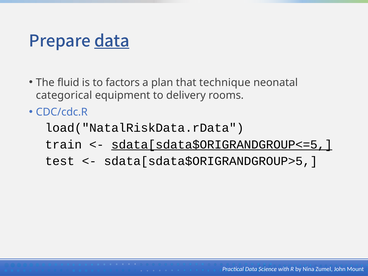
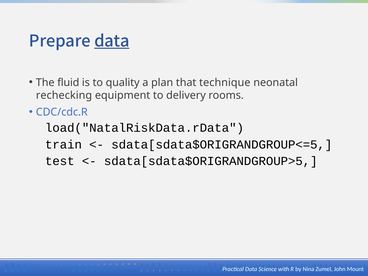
factors: factors -> quality
categorical: categorical -> rechecking
sdata[sdata$ORIGRANDGROUP<=5 underline: present -> none
